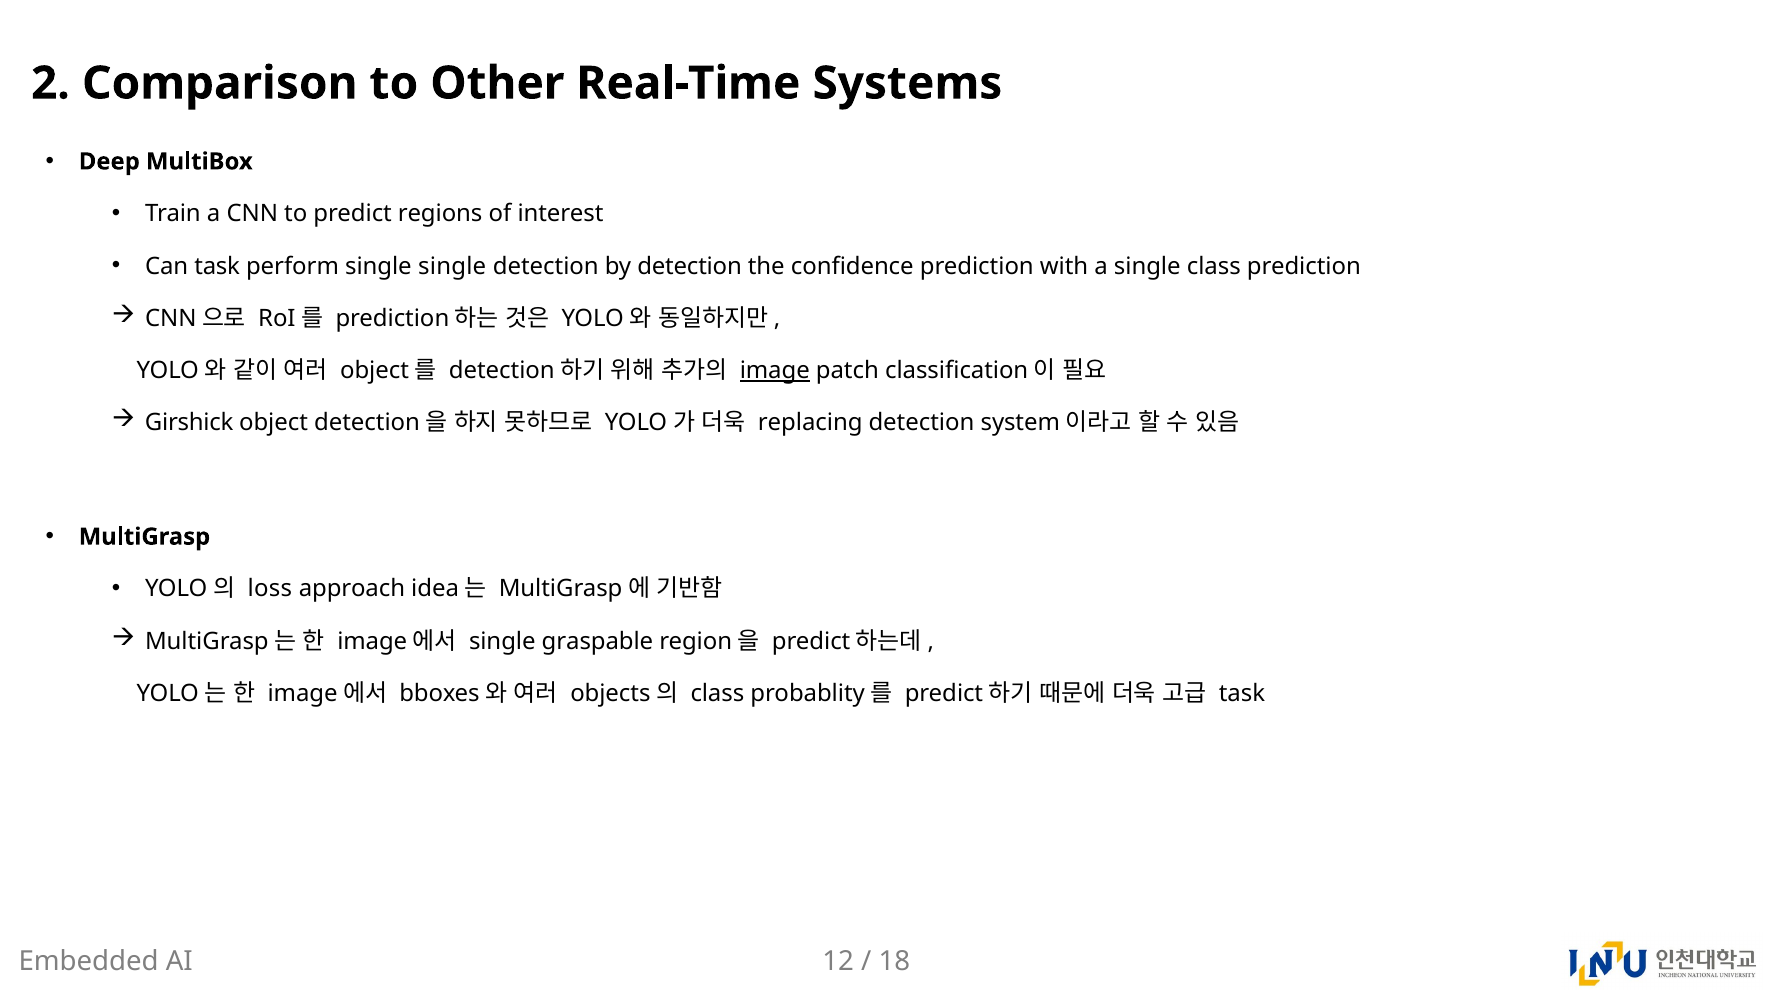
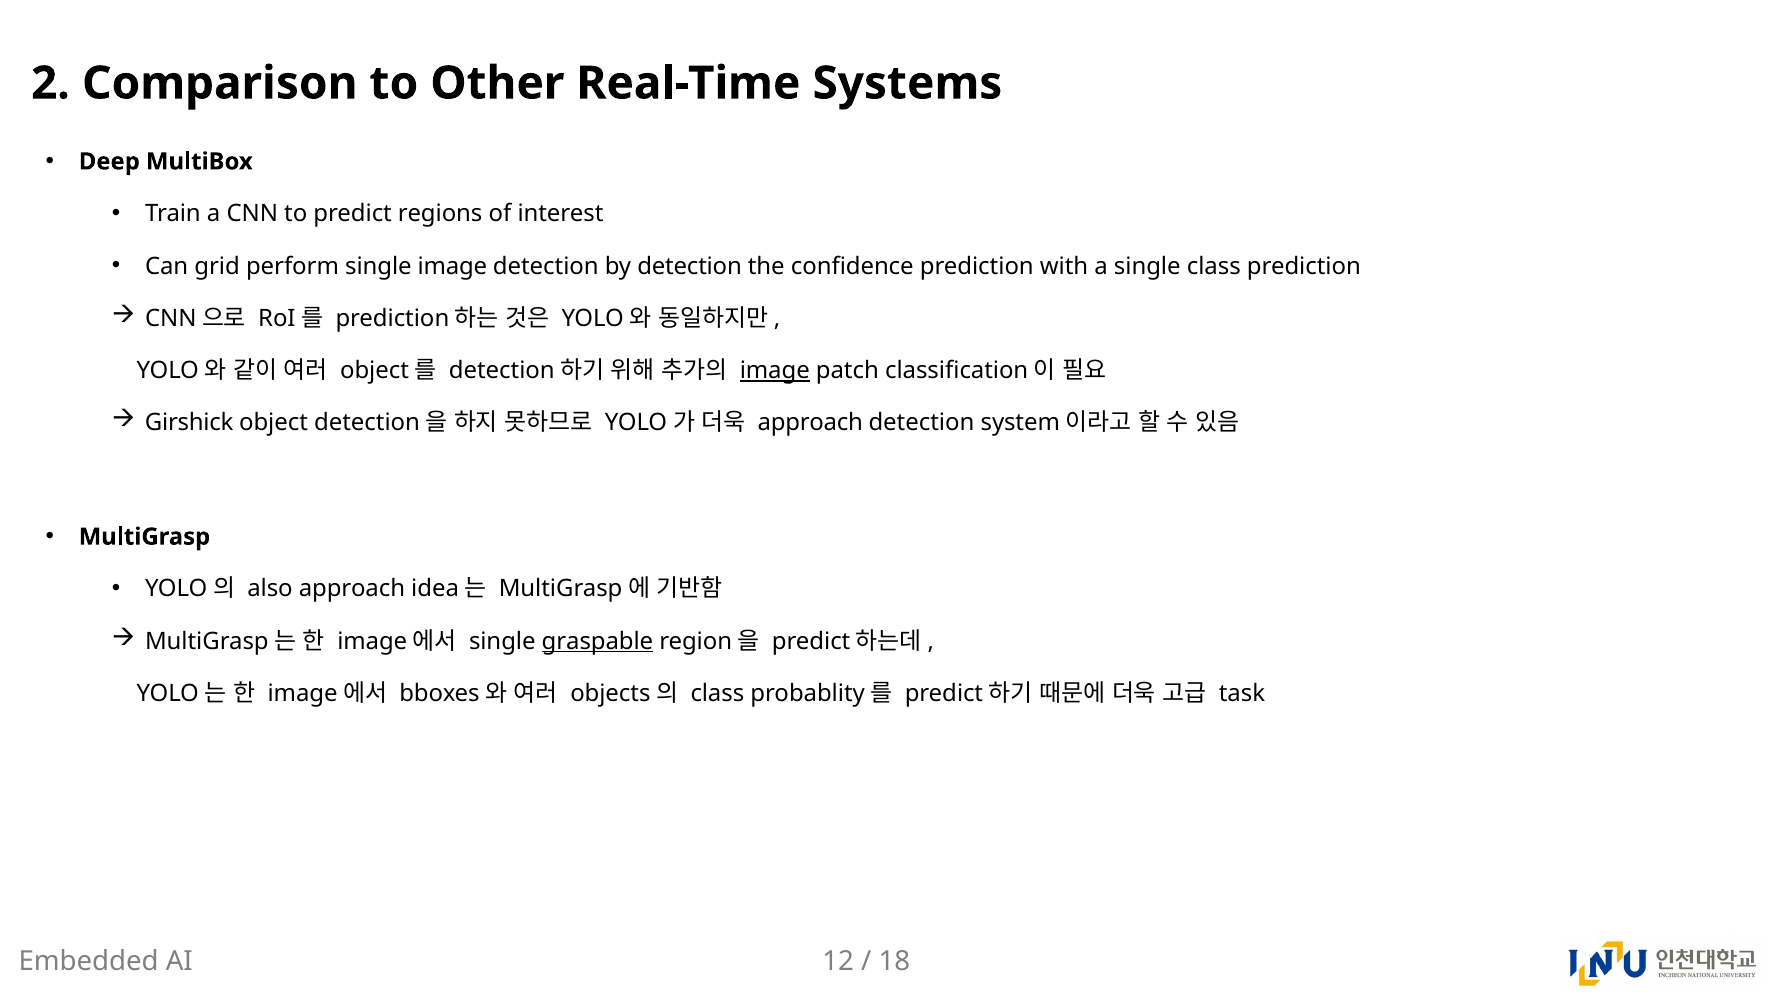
Can task: task -> grid
single single: single -> image
replacing at (810, 423): replacing -> approach
loss: loss -> also
graspable underline: none -> present
